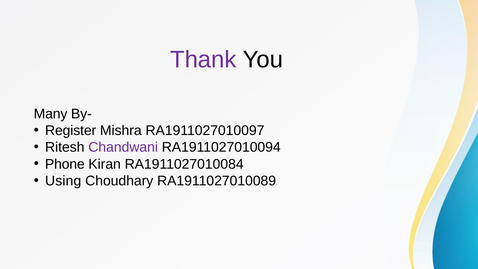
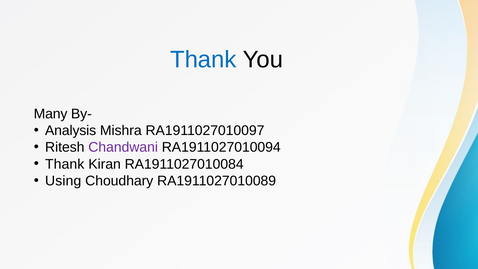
Thank at (203, 60) colour: purple -> blue
Register: Register -> Analysis
Phone at (65, 164): Phone -> Thank
